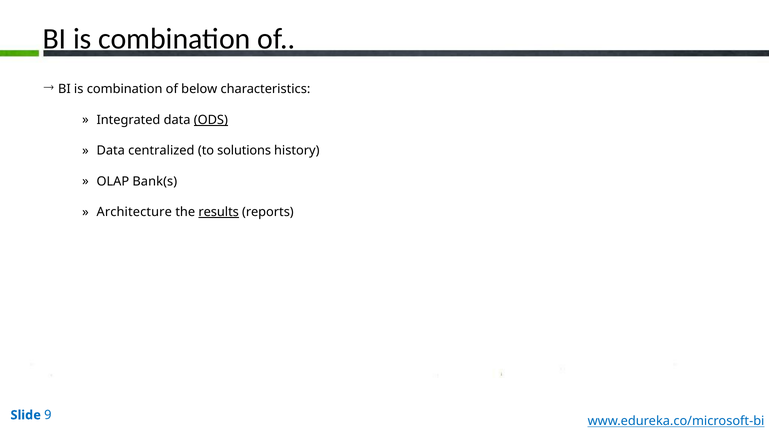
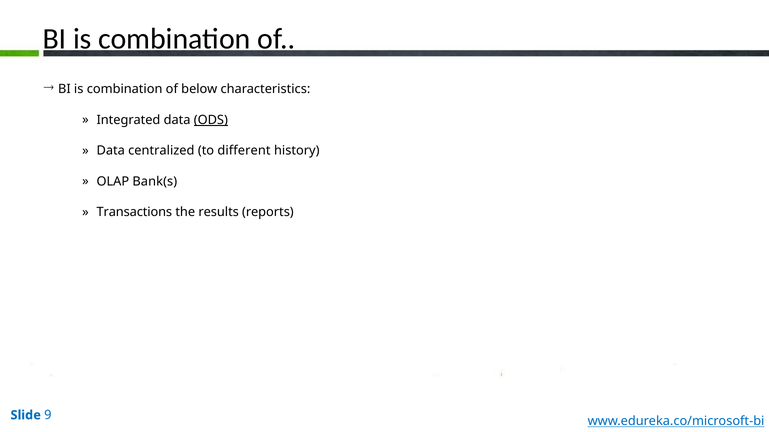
solutions: solutions -> different
Architecture: Architecture -> Transactions
results underline: present -> none
